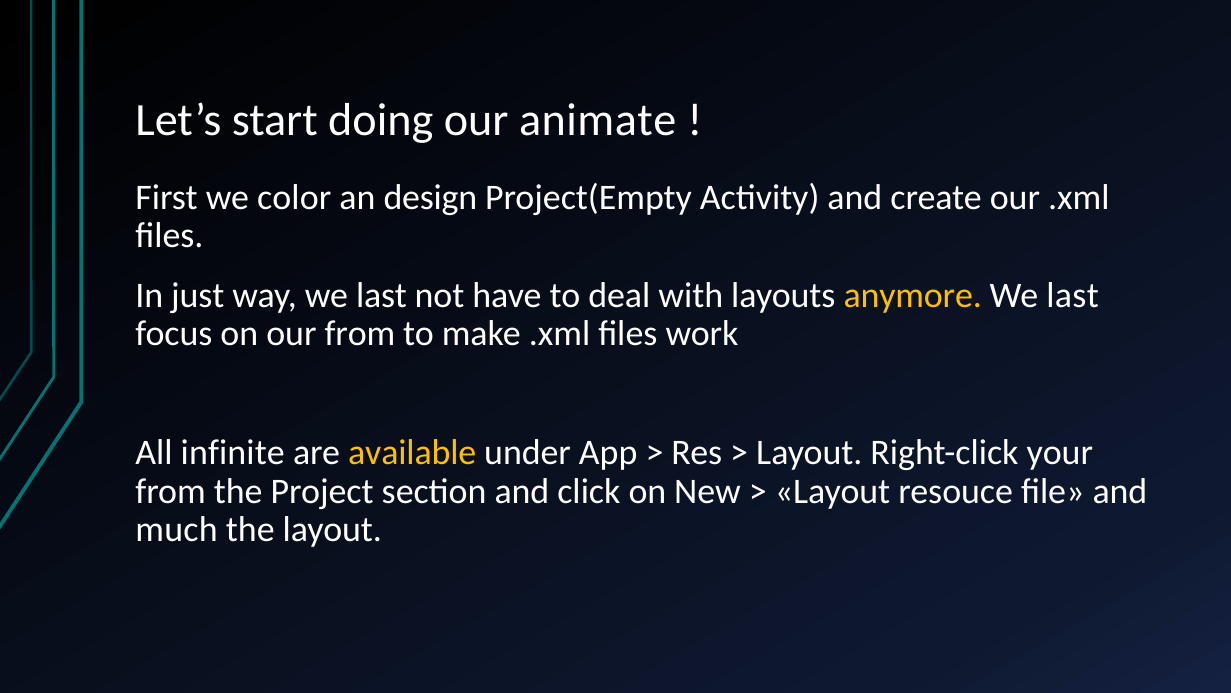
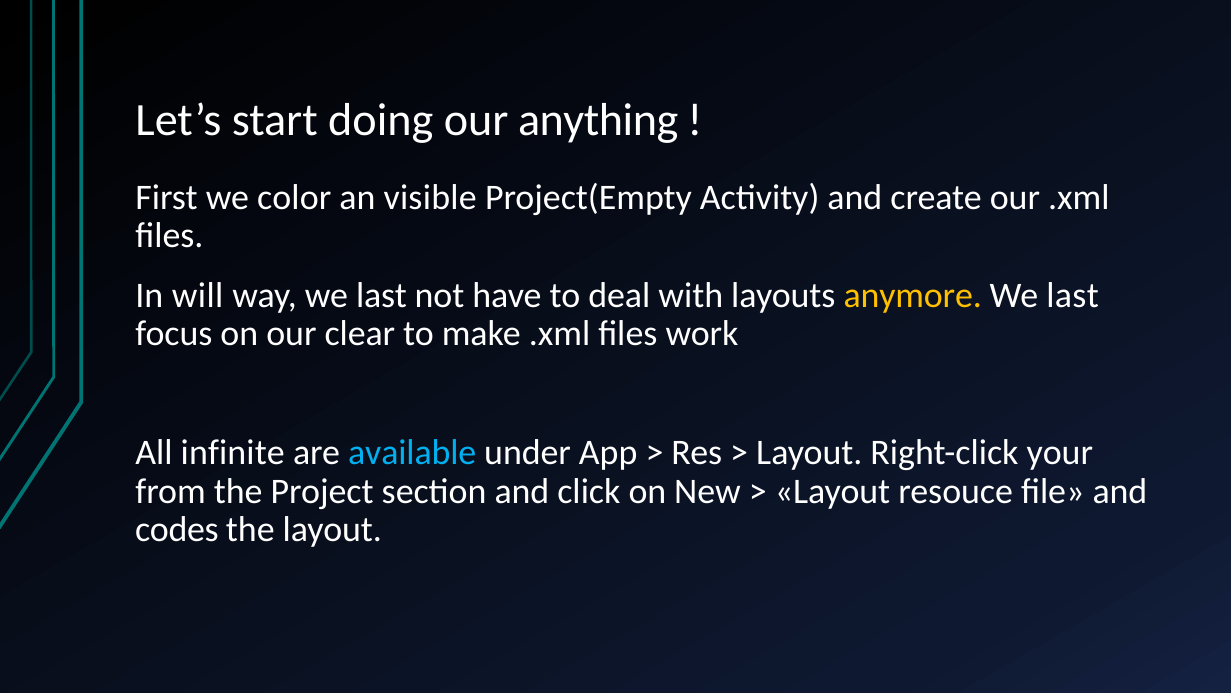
animate: animate -> anything
design: design -> visible
just: just -> will
our from: from -> clear
available colour: yellow -> light blue
much: much -> codes
